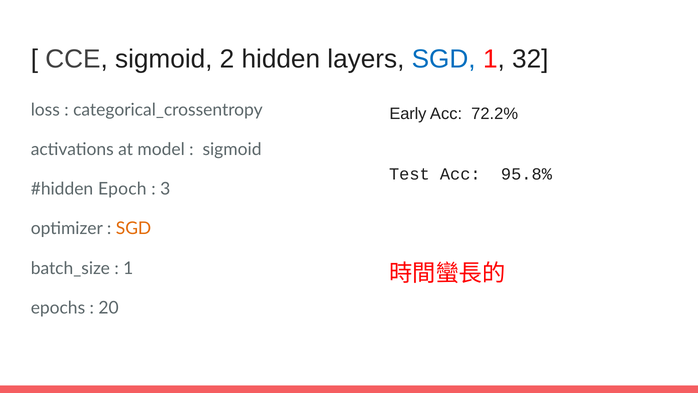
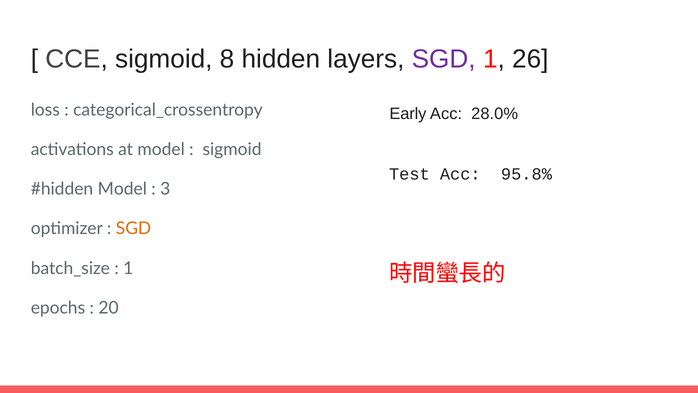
2: 2 -> 8
SGD at (444, 59) colour: blue -> purple
32: 32 -> 26
72.2%: 72.2% -> 28.0%
Epoch at (122, 189): Epoch -> Model
